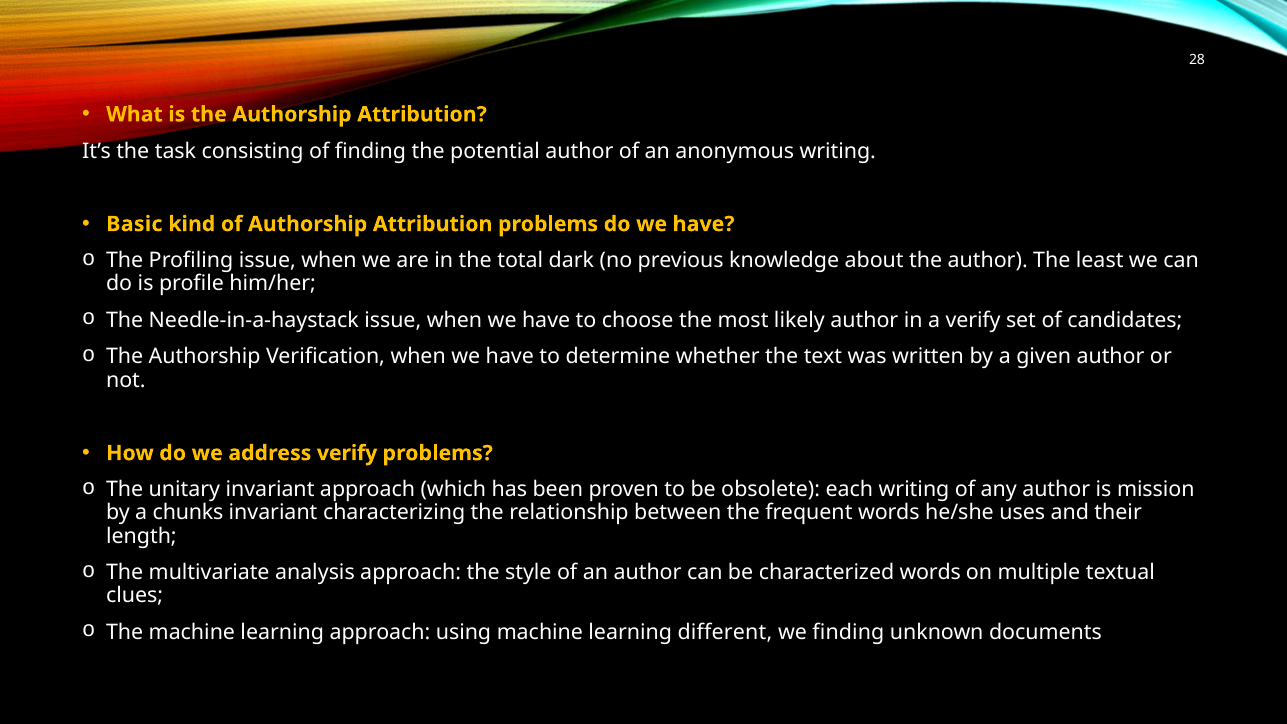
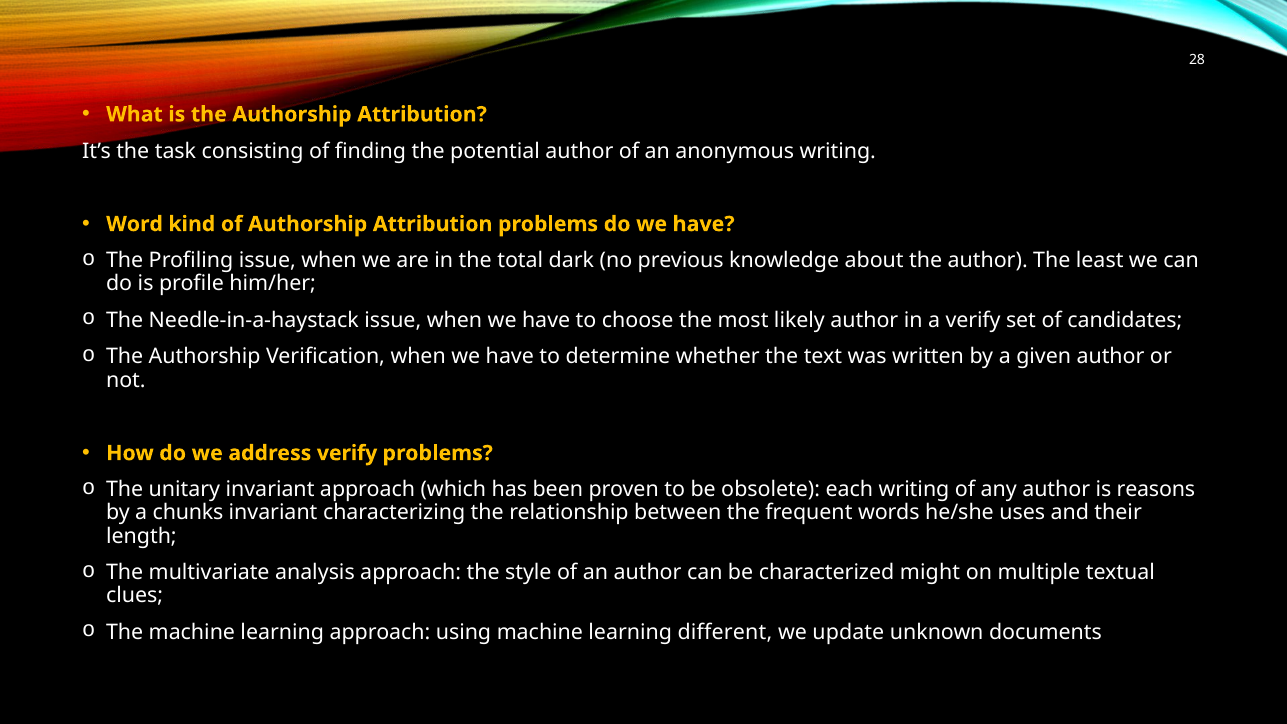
Basic: Basic -> Word
mission: mission -> reasons
characterized words: words -> might
we finding: finding -> update
